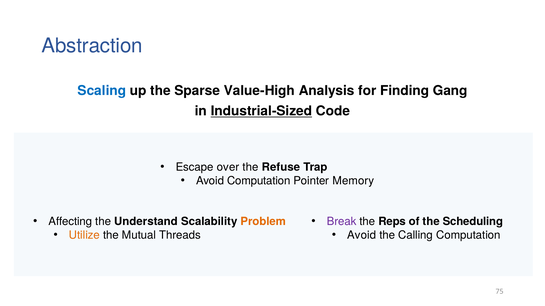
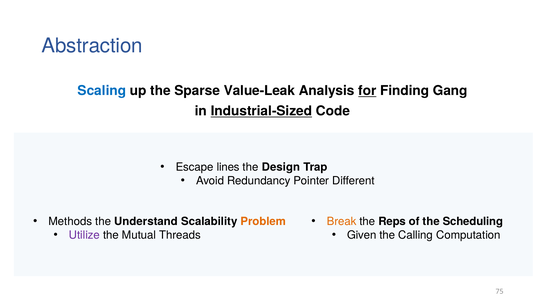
Value-High: Value-High -> Value-Leak
for underline: none -> present
over: over -> lines
Refuse: Refuse -> Design
Avoid Computation: Computation -> Redundancy
Memory: Memory -> Different
Affecting: Affecting -> Methods
Break colour: purple -> orange
Utilize colour: orange -> purple
Avoid at (362, 235): Avoid -> Given
